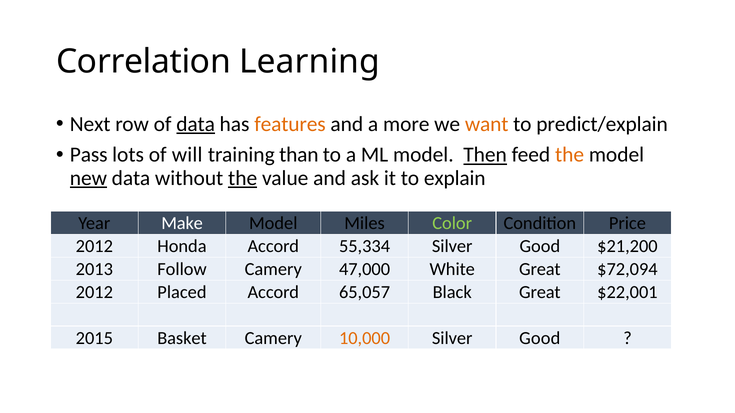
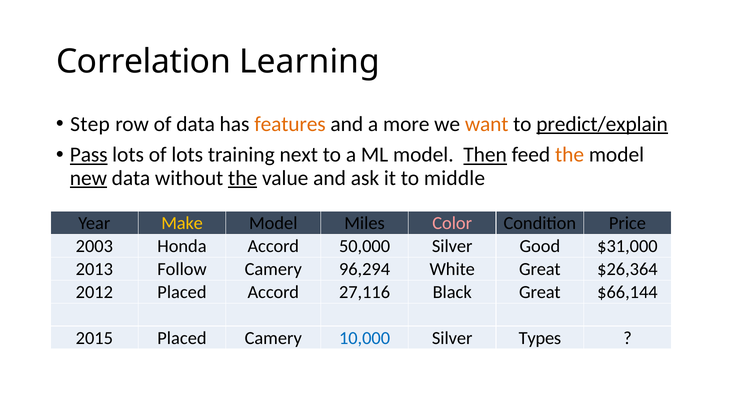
Next: Next -> Step
data at (196, 124) underline: present -> none
predict/explain underline: none -> present
Pass underline: none -> present
of will: will -> lots
than: than -> next
explain: explain -> middle
Make colour: white -> yellow
Color colour: light green -> pink
2012 at (94, 246): 2012 -> 2003
55,334: 55,334 -> 50,000
$21,200: $21,200 -> $31,000
47,000: 47,000 -> 96,294
$72,094: $72,094 -> $26,364
65,057: 65,057 -> 27,116
$22,001: $22,001 -> $66,144
2015 Basket: Basket -> Placed
10,000 colour: orange -> blue
Good at (540, 338): Good -> Types
